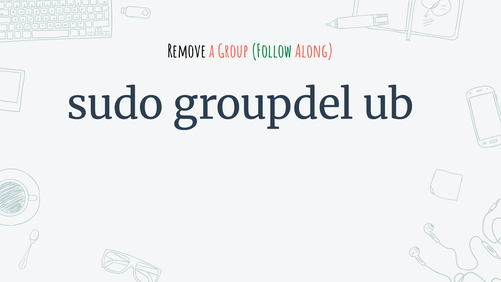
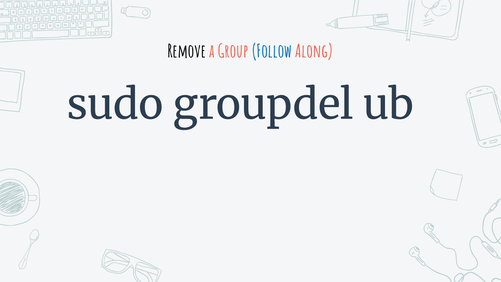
Follow colour: green -> blue
